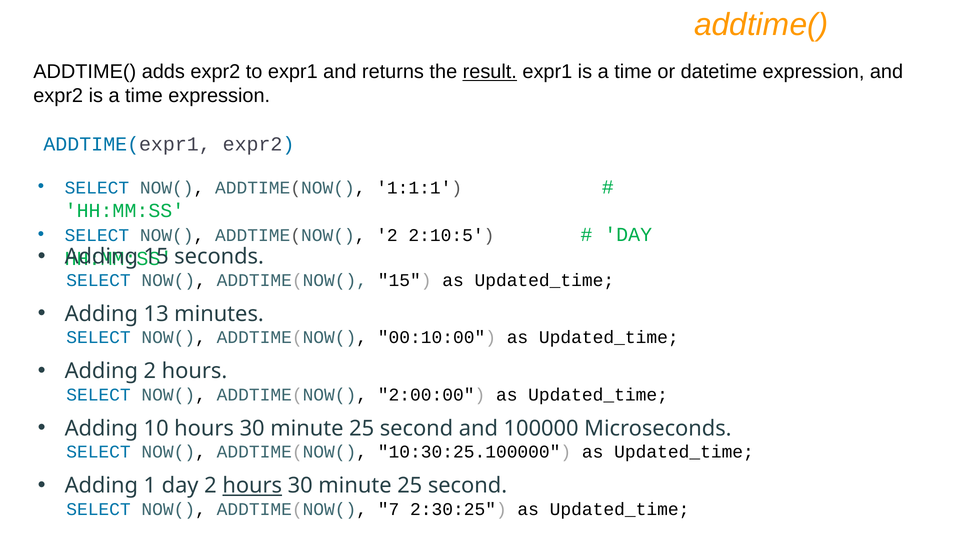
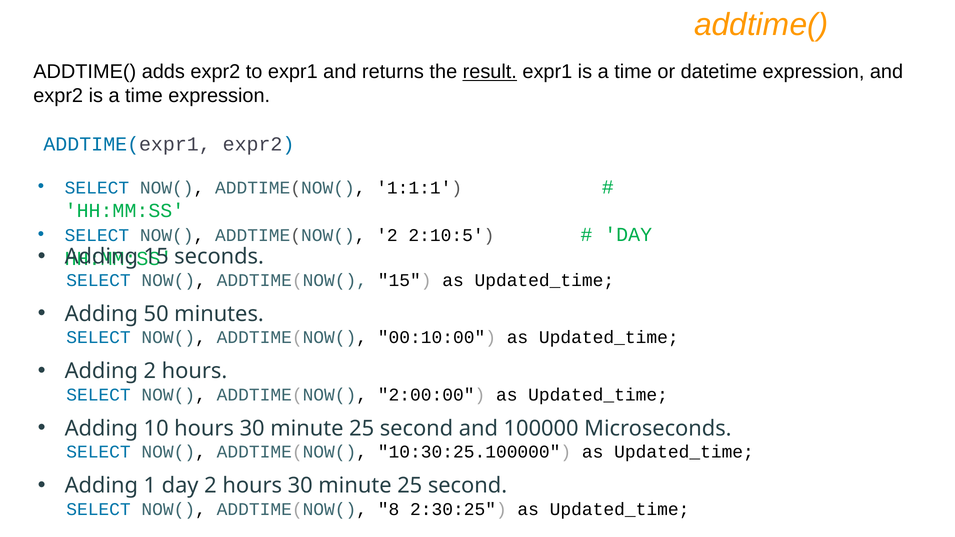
13: 13 -> 50
hours at (252, 486) underline: present -> none
7: 7 -> 8
